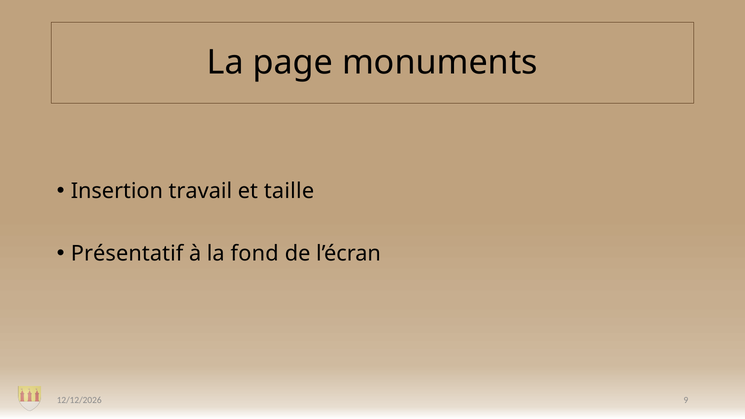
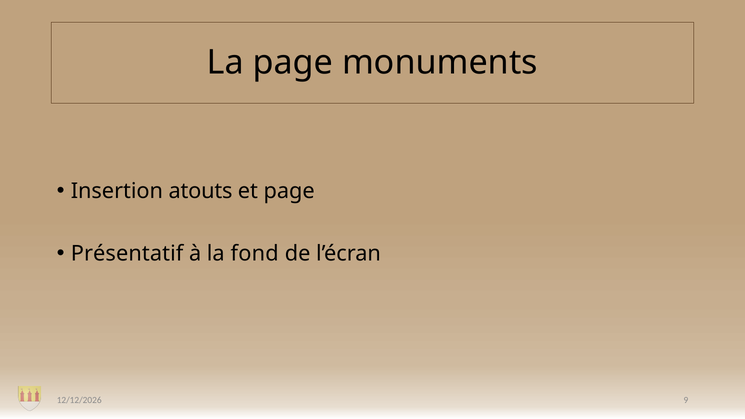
travail: travail -> atouts
et taille: taille -> page
